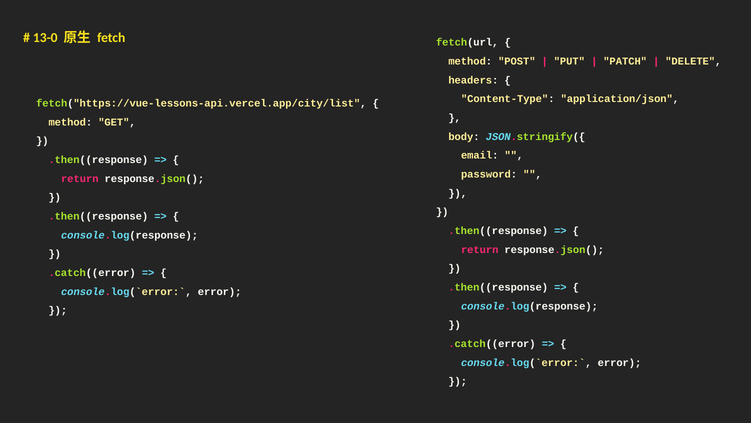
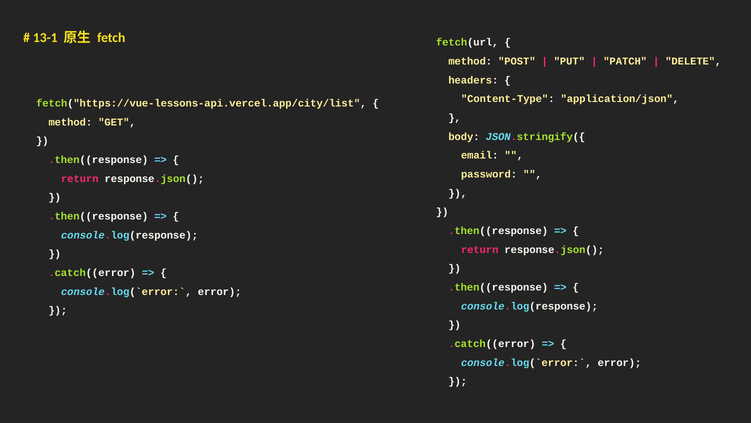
13-0: 13-0 -> 13-1
